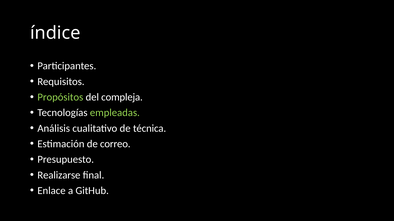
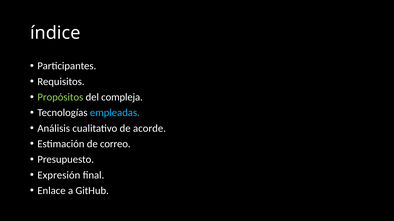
empleadas colour: light green -> light blue
técnica: técnica -> acorde
Realizarse: Realizarse -> Expresión
